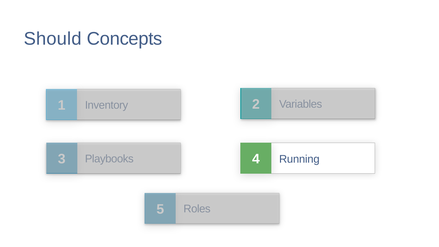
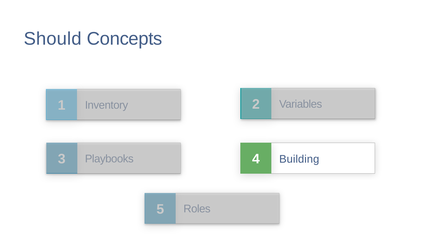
Running: Running -> Building
